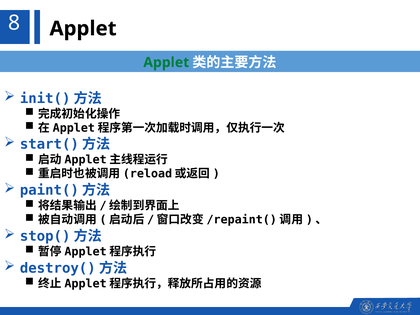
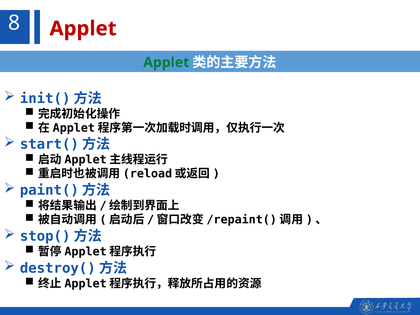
Applet at (83, 29) colour: black -> red
